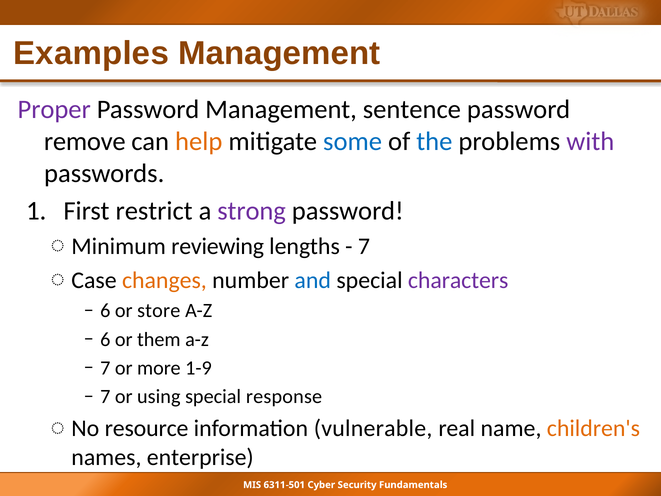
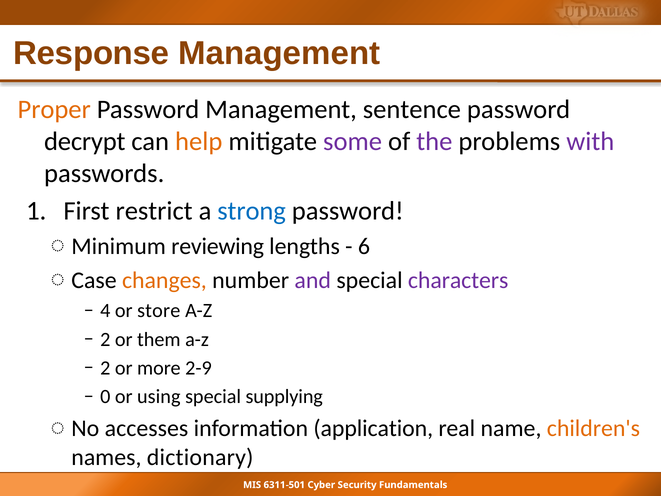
Examples: Examples -> Response
Proper colour: purple -> orange
remove: remove -> decrypt
some colour: blue -> purple
the colour: blue -> purple
strong colour: purple -> blue
7 at (364, 246): 7 -> 6
and colour: blue -> purple
6 at (105, 311): 6 -> 4
6 at (105, 339): 6 -> 2
7 at (105, 368): 7 -> 2
1-9: 1-9 -> 2-9
7 at (105, 397): 7 -> 0
response: response -> supplying
resource: resource -> accesses
vulnerable: vulnerable -> application
enterprise: enterprise -> dictionary
